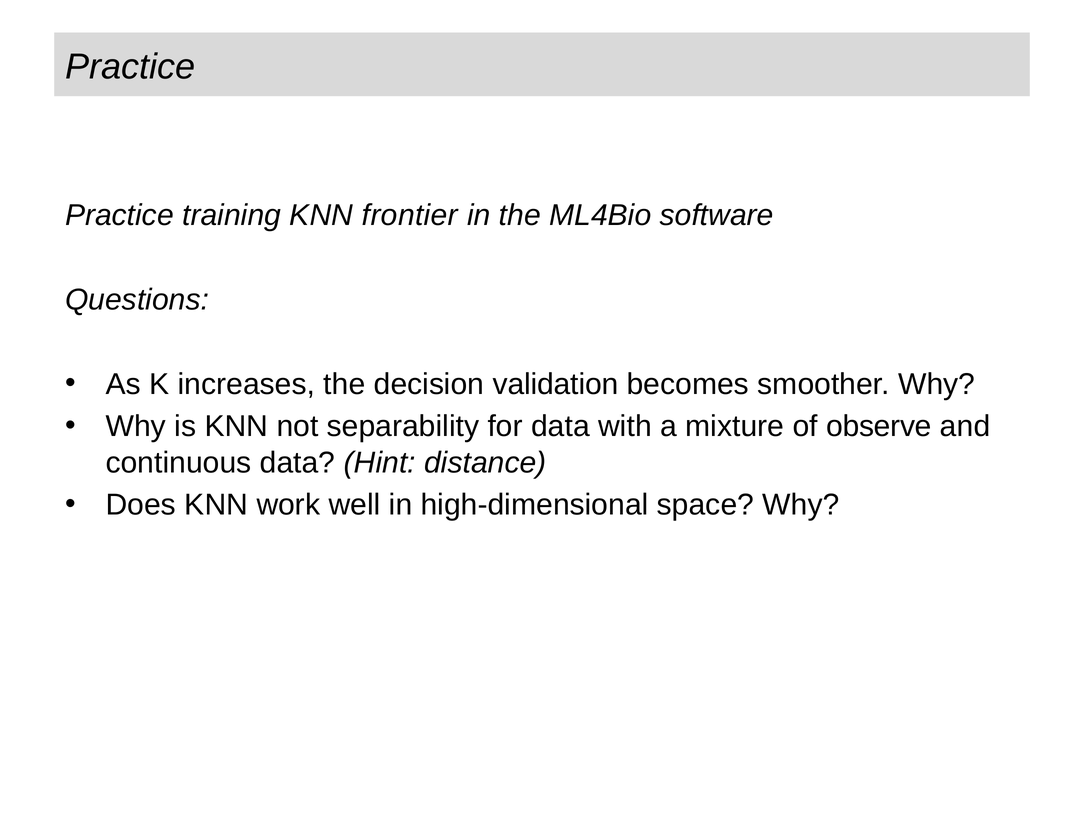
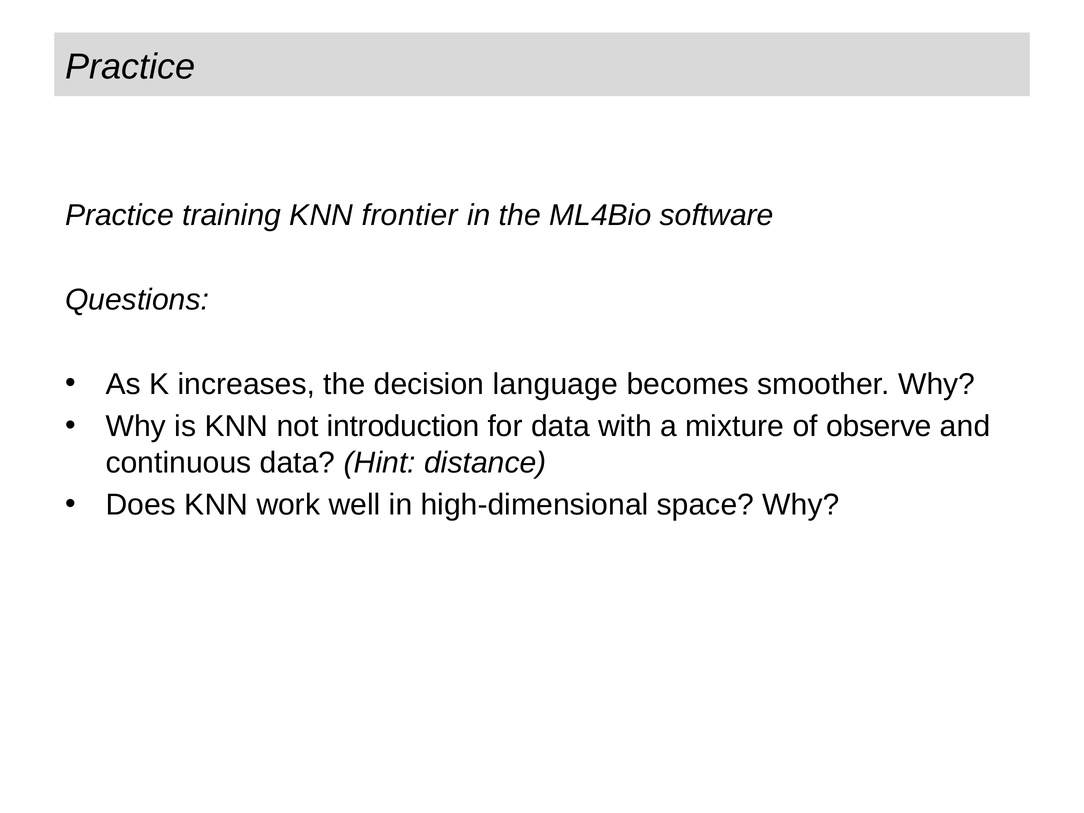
validation: validation -> language
separability: separability -> introduction
